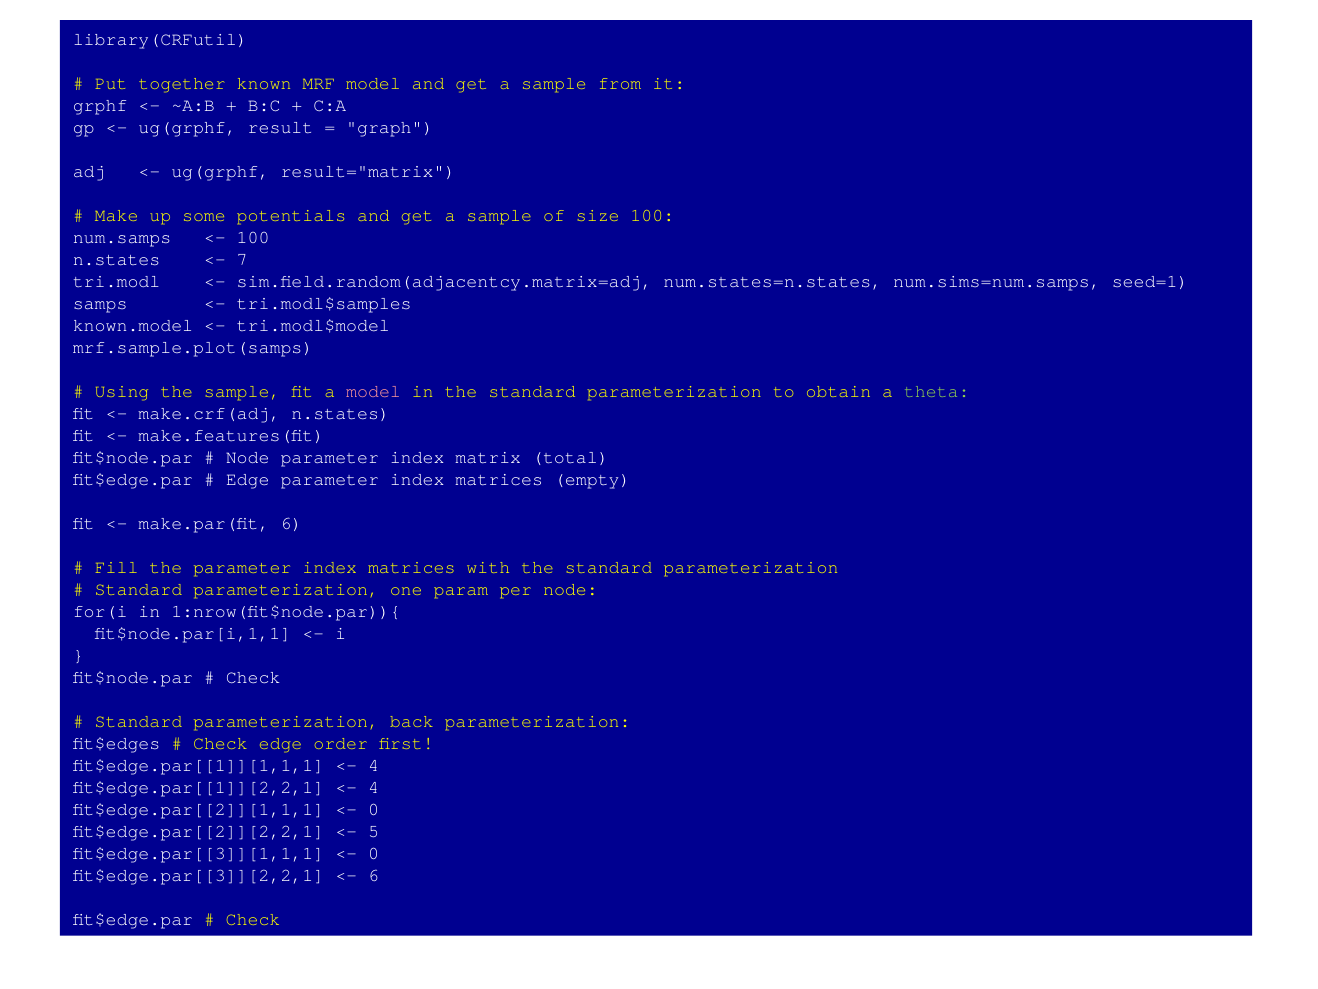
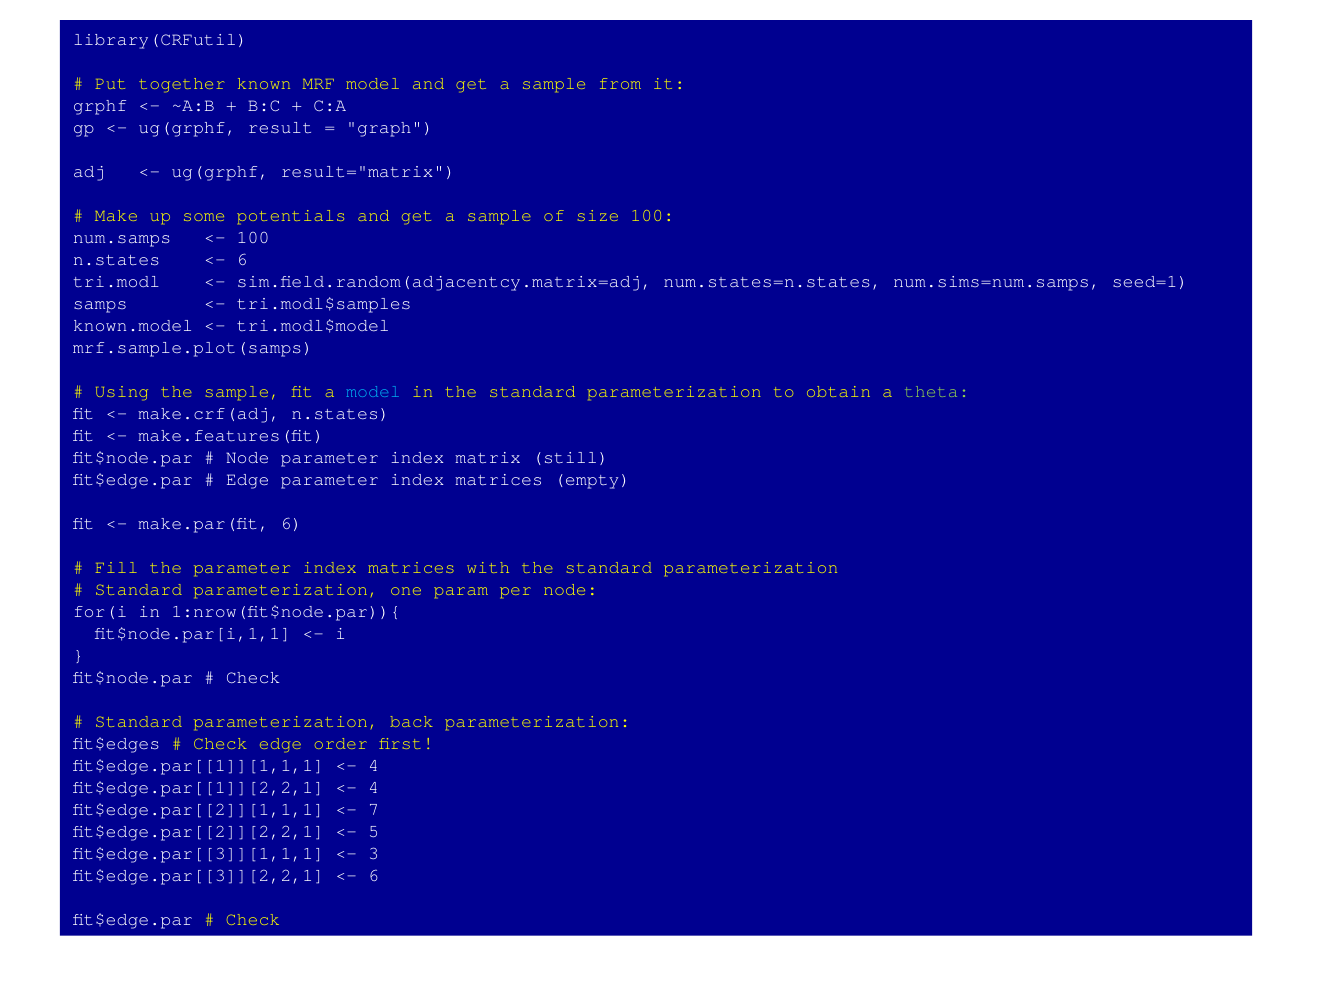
7 at (242, 259): 7 -> 6
model at (374, 391) colour: pink -> light blue
total: total -> still
0 at (374, 809): 0 -> 7
0 at (374, 853): 0 -> 3
